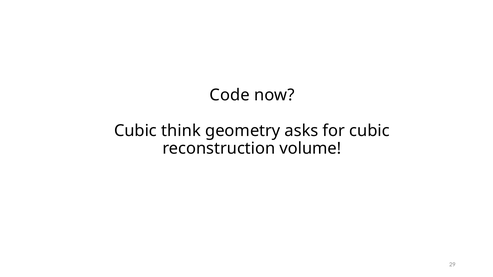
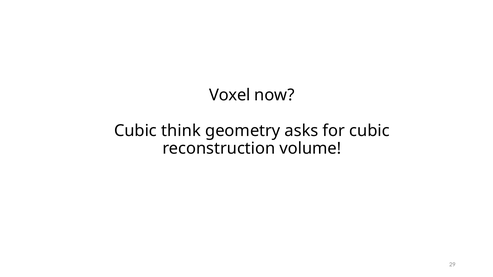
Code: Code -> Voxel
